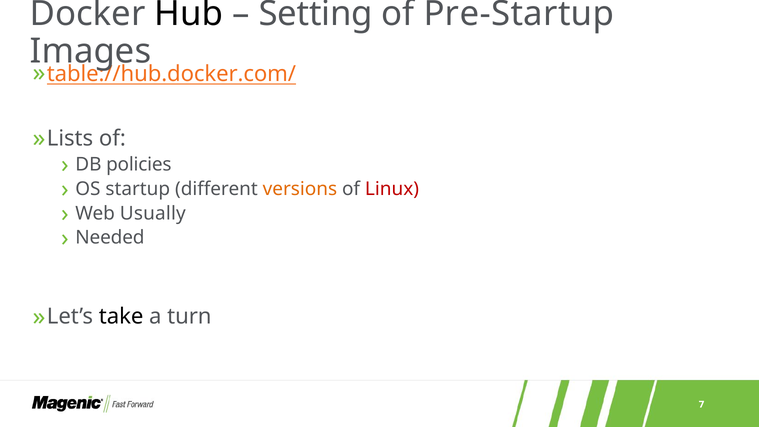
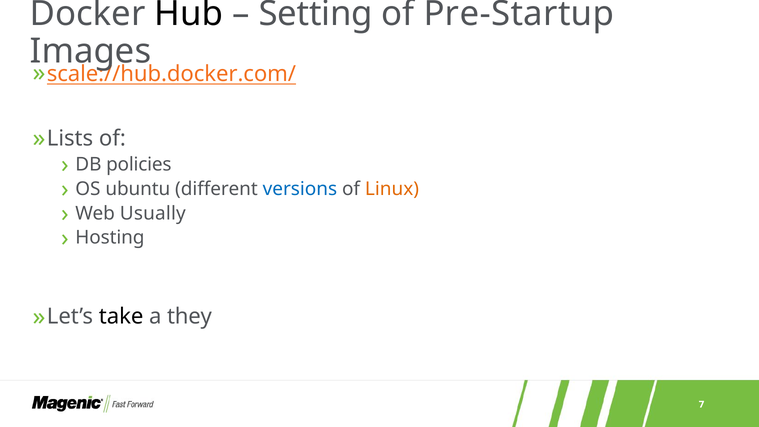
table://hub.docker.com/: table://hub.docker.com/ -> scale://hub.docker.com/
startup: startup -> ubuntu
versions colour: orange -> blue
Linux colour: red -> orange
Needed: Needed -> Hosting
turn: turn -> they
